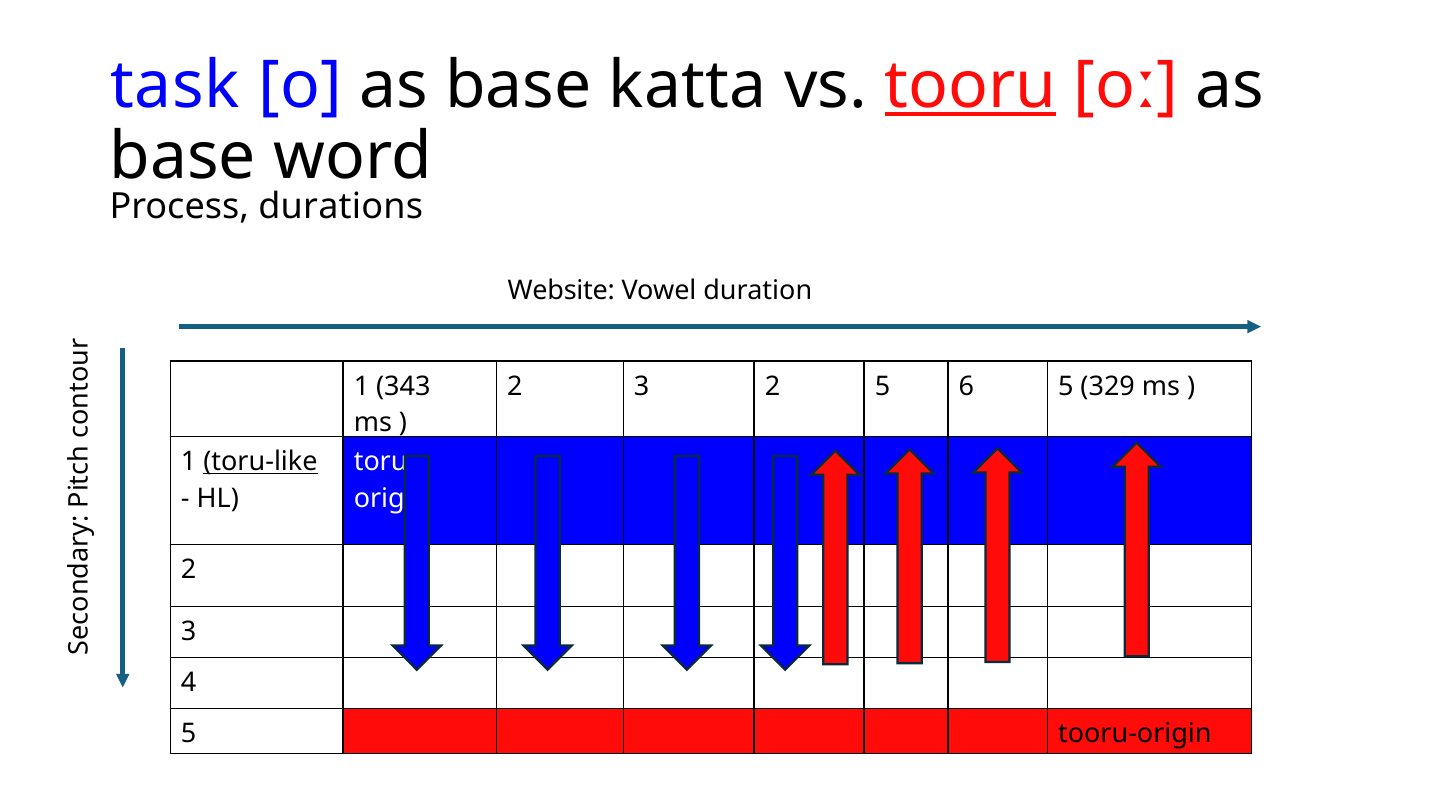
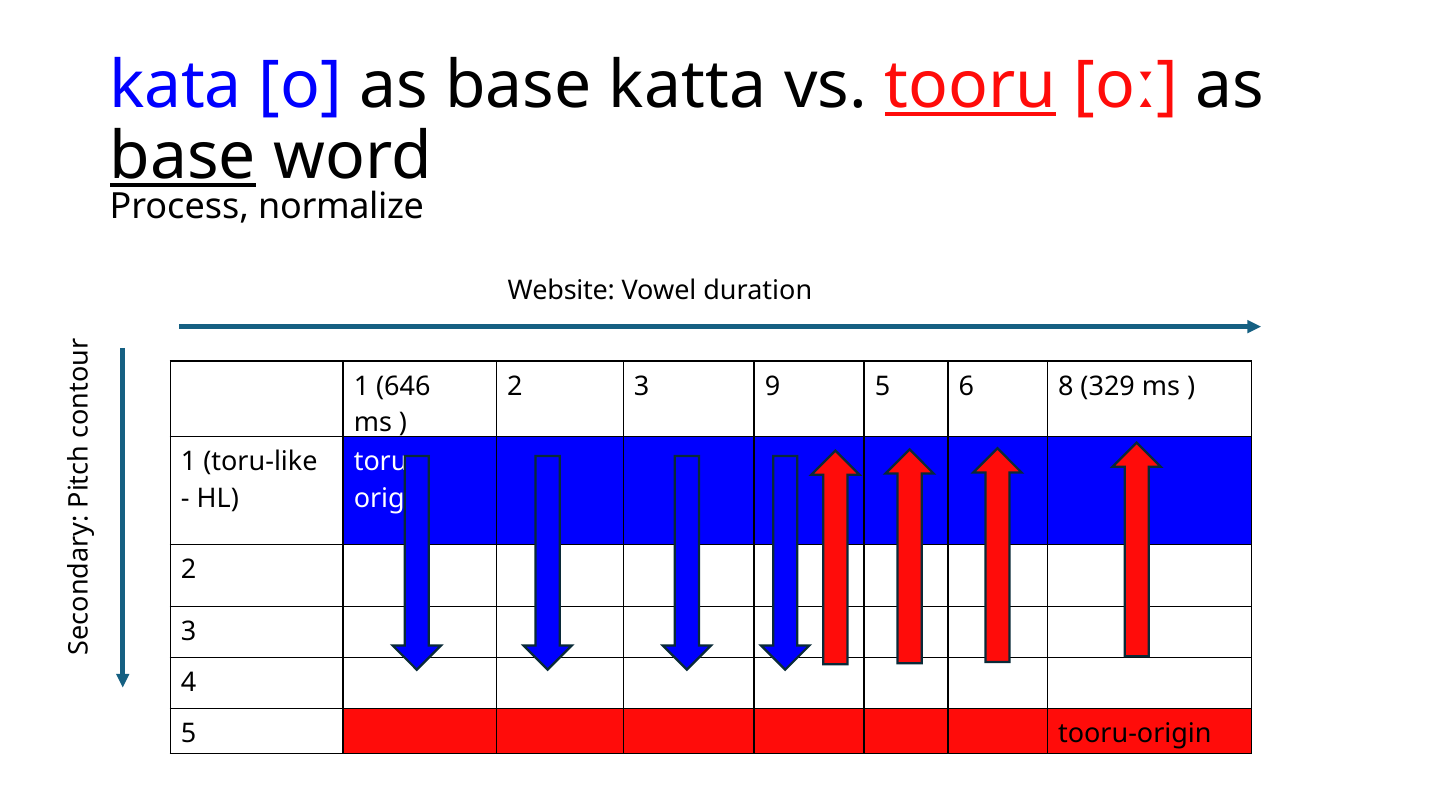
task: task -> kata
base at (183, 157) underline: none -> present
durations: durations -> normalize
343: 343 -> 646
3 2: 2 -> 9
6 5: 5 -> 8
toru-like underline: present -> none
